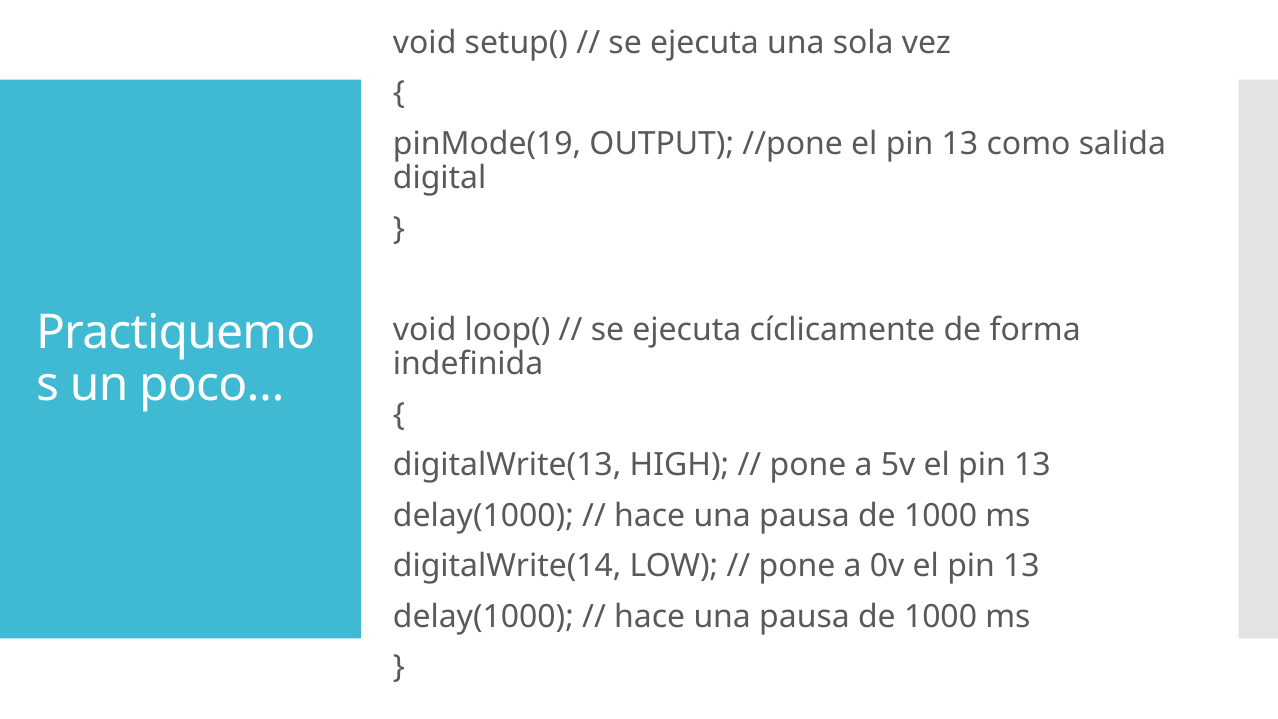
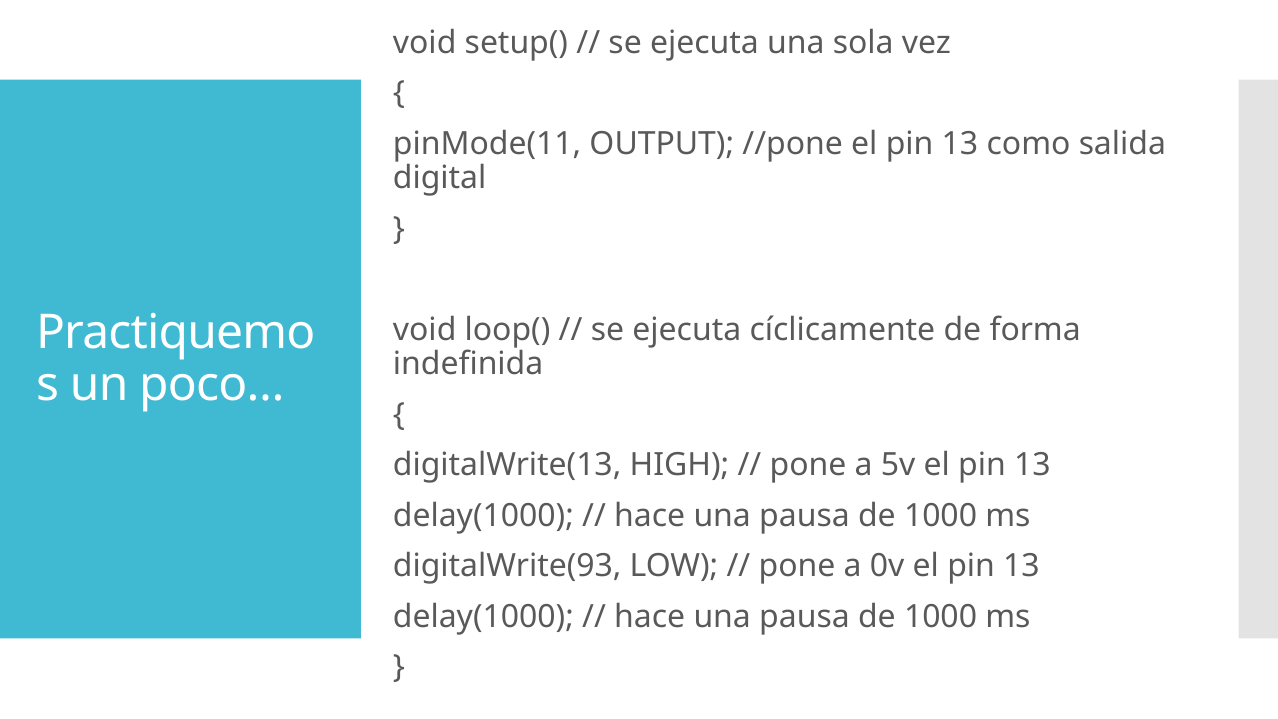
pinMode(19: pinMode(19 -> pinMode(11
digitalWrite(14: digitalWrite(14 -> digitalWrite(93
